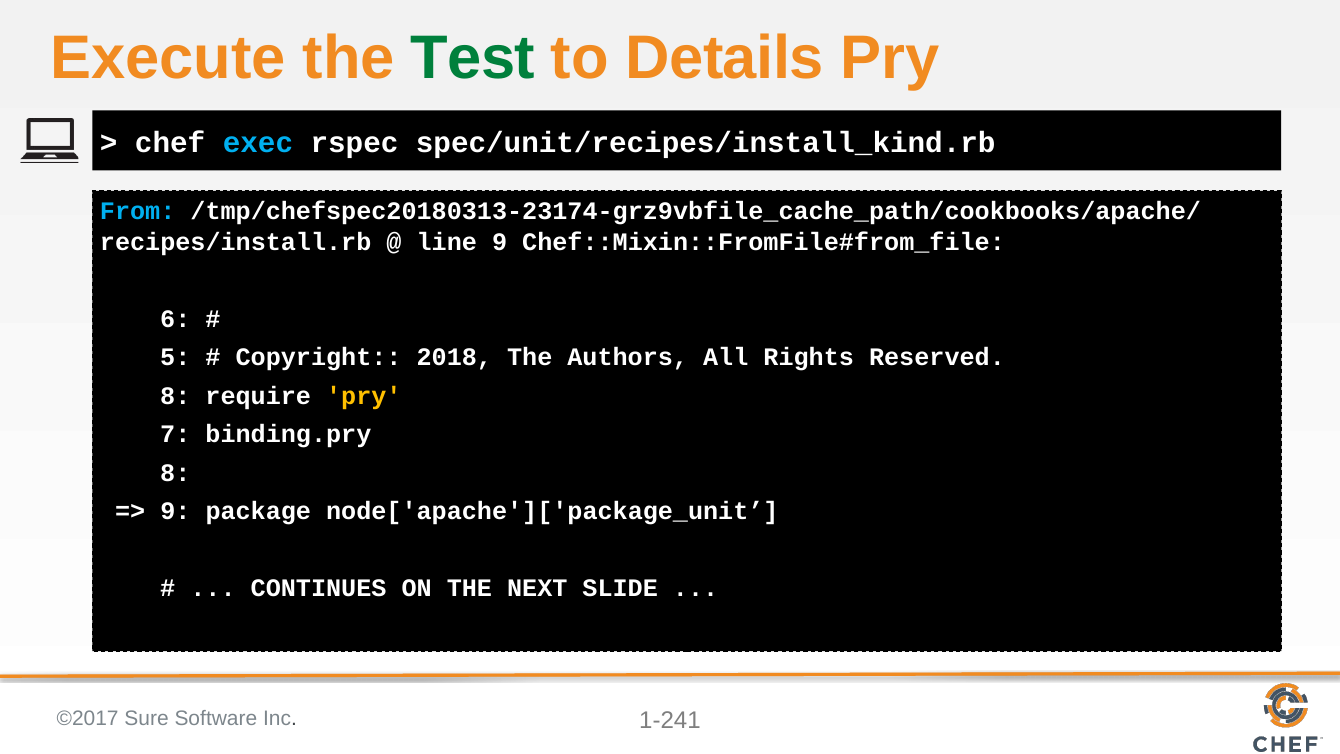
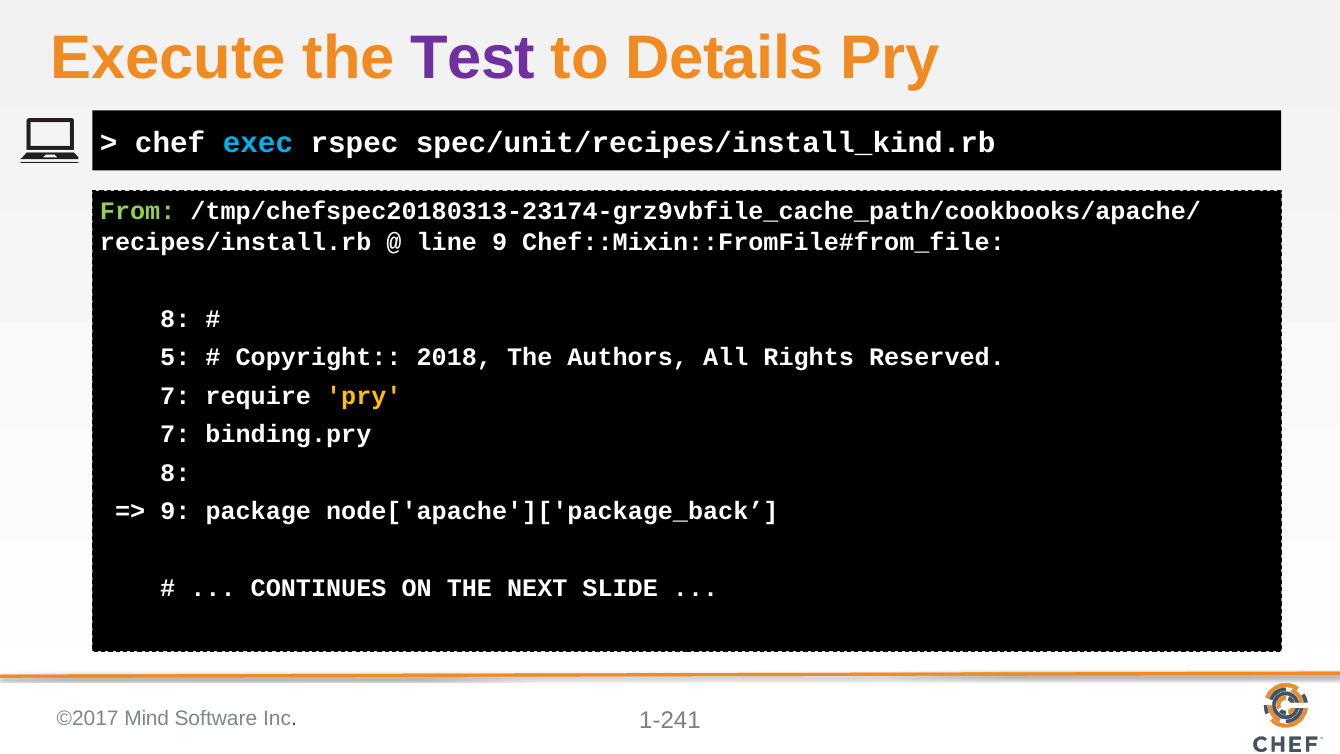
Test colour: green -> purple
From colour: light blue -> light green
6 at (175, 319): 6 -> 8
8 at (175, 396): 8 -> 7
node['apache']['package_unit: node['apache']['package_unit -> node['apache']['package_back
Sure: Sure -> Mind
